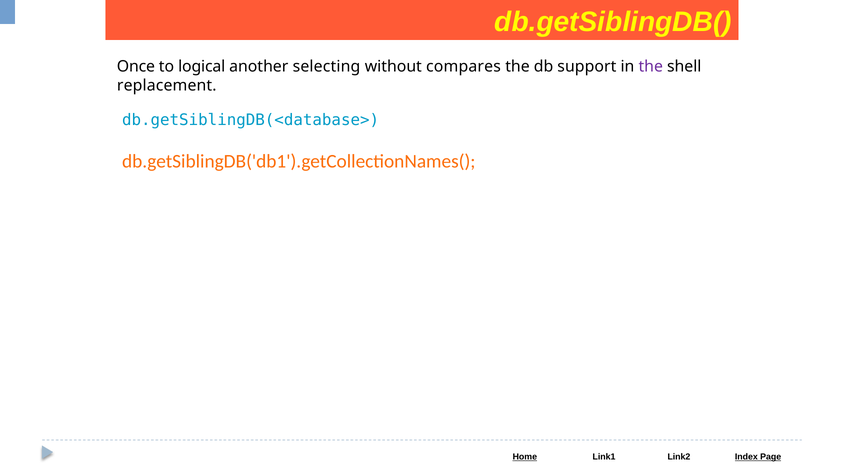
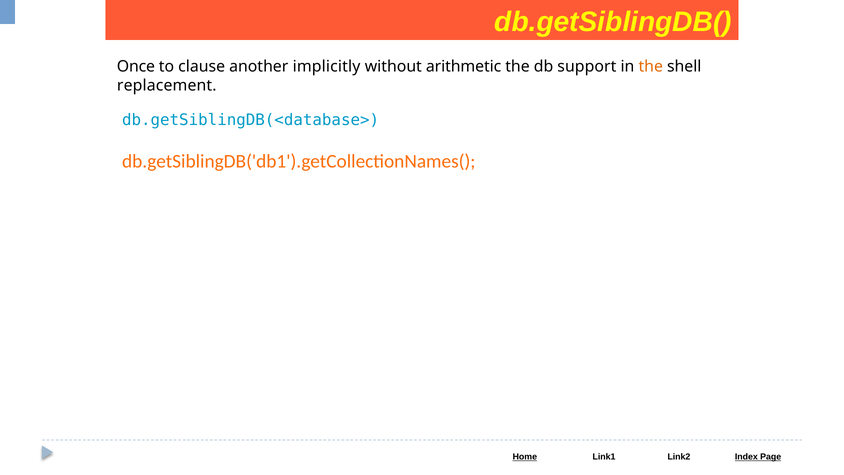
logical: logical -> clause
selecting: selecting -> implicitly
compares: compares -> arithmetic
the at (651, 66) colour: purple -> orange
